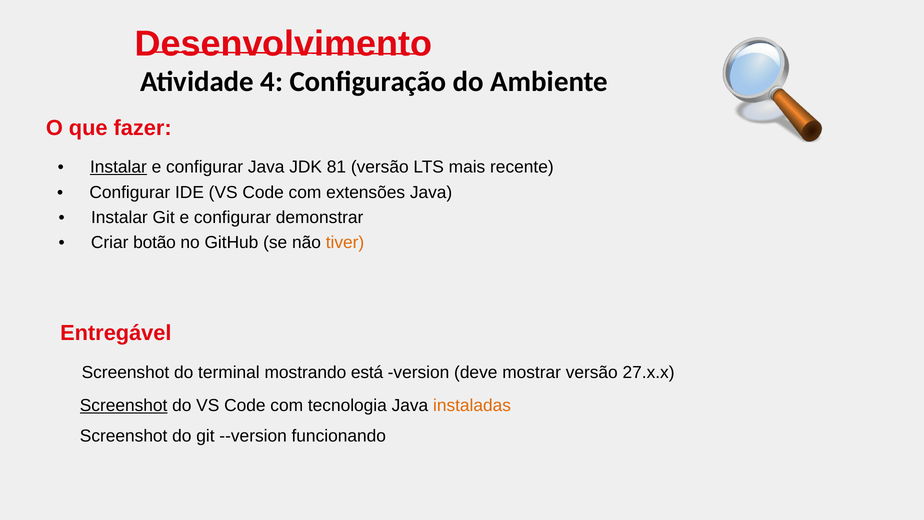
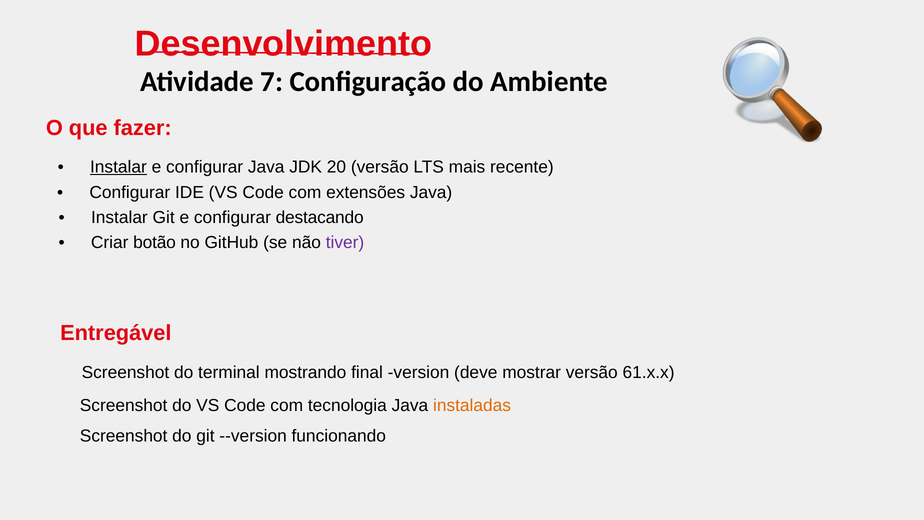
4: 4 -> 7
81: 81 -> 20
demonstrar: demonstrar -> destacando
tiver colour: orange -> purple
está: está -> final
27.x.x: 27.x.x -> 61.x.x
Screenshot at (124, 405) underline: present -> none
